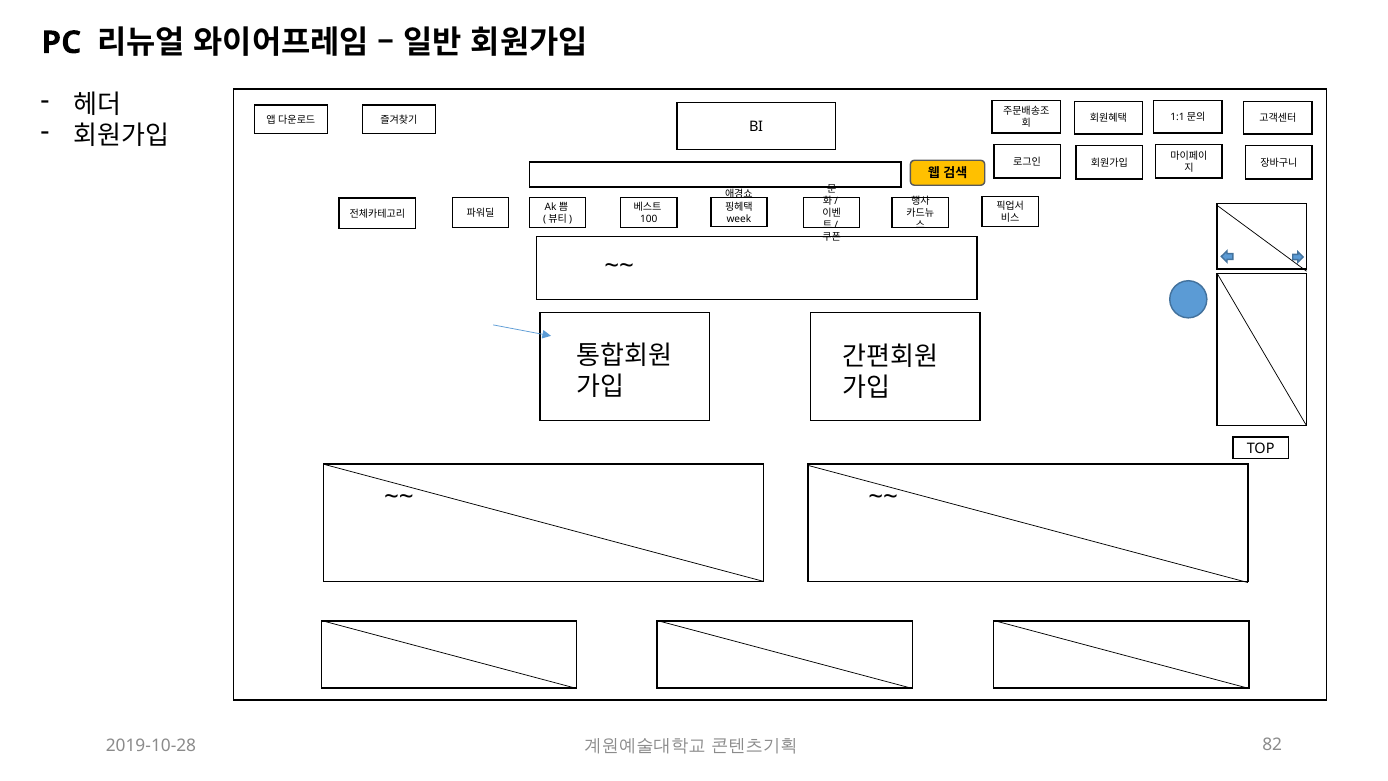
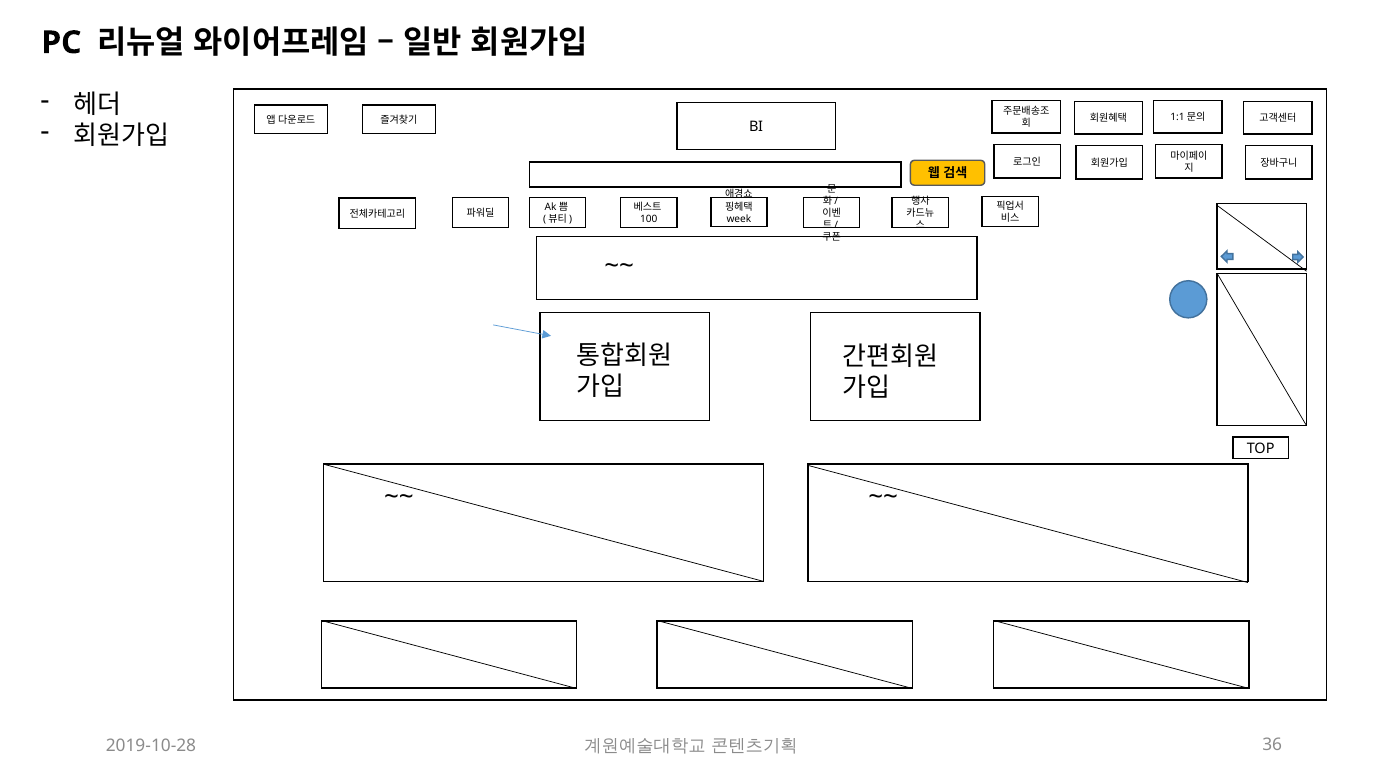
82: 82 -> 36
